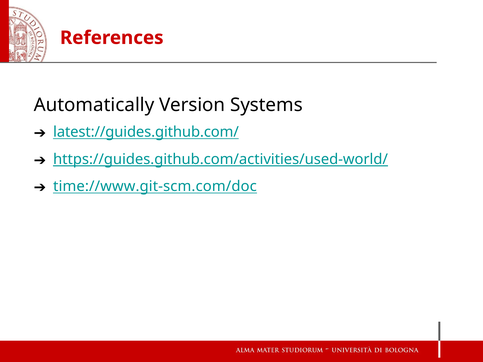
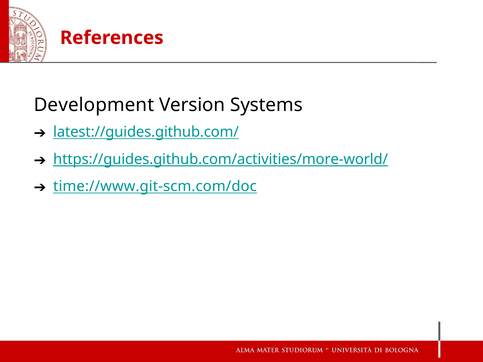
Automatically: Automatically -> Development
https://guides.github.com/activities/used-world/: https://guides.github.com/activities/used-world/ -> https://guides.github.com/activities/more-world/
